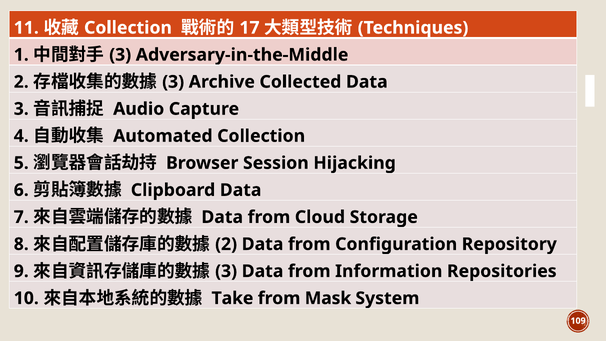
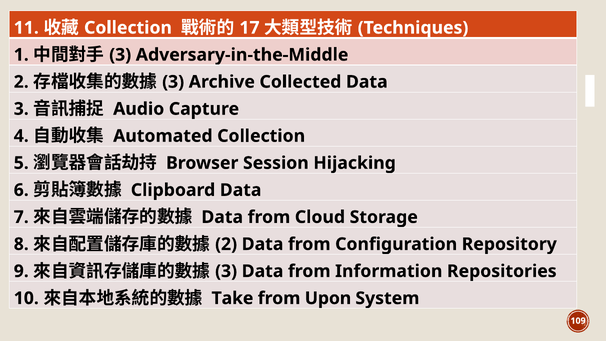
Mask: Mask -> Upon
